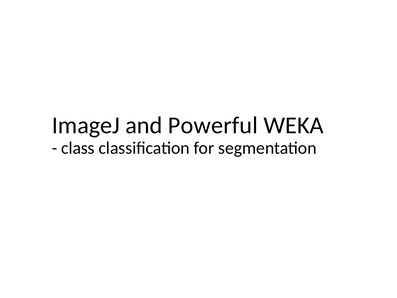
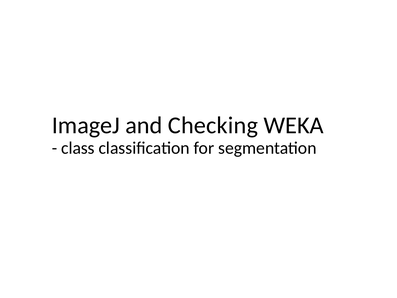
Powerful: Powerful -> Checking
